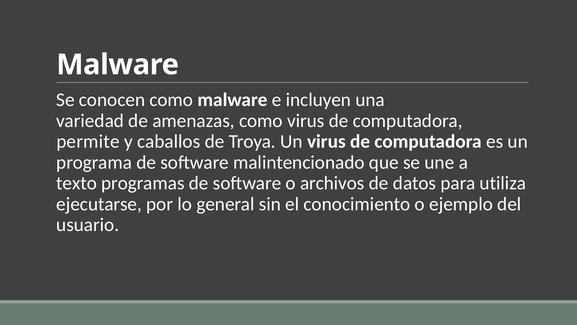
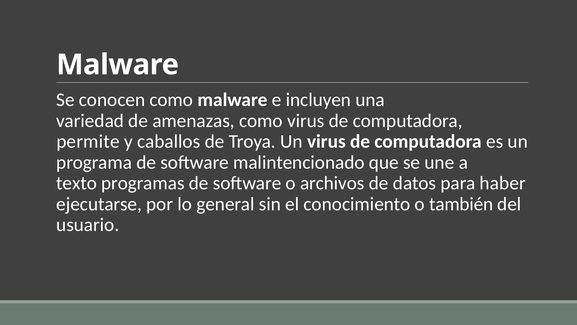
utiliza: utiliza -> haber
ejemplo: ejemplo -> también
